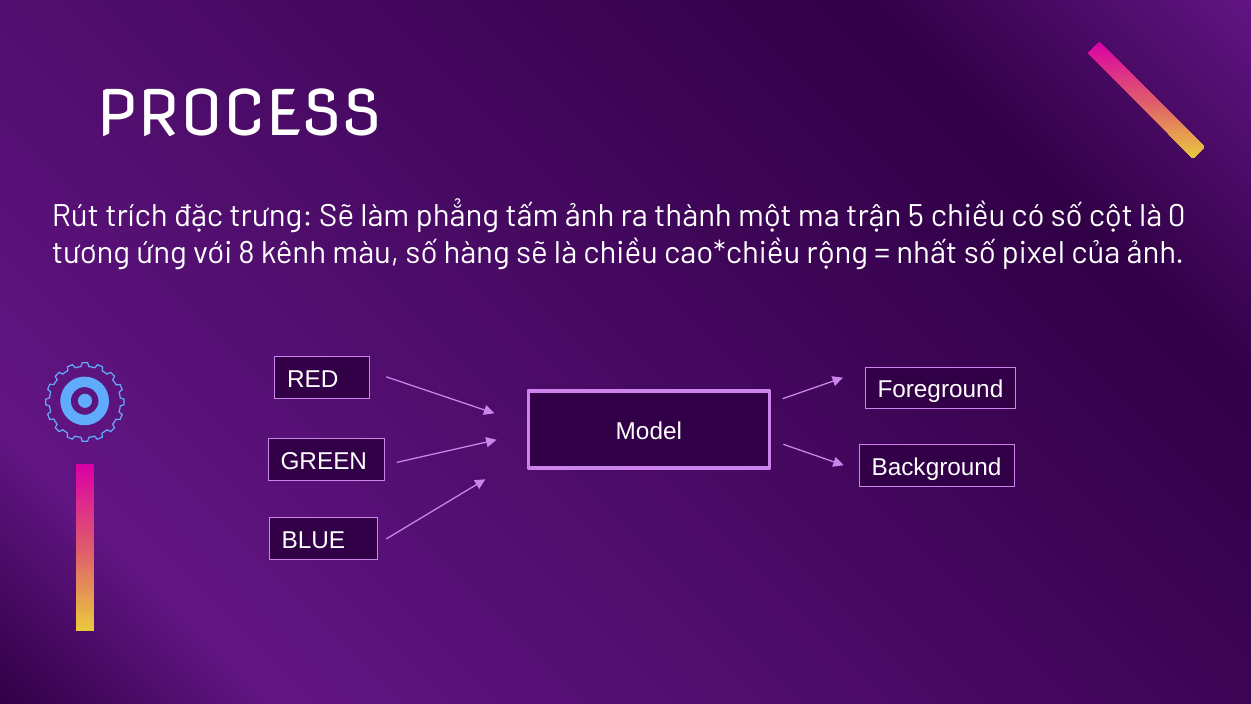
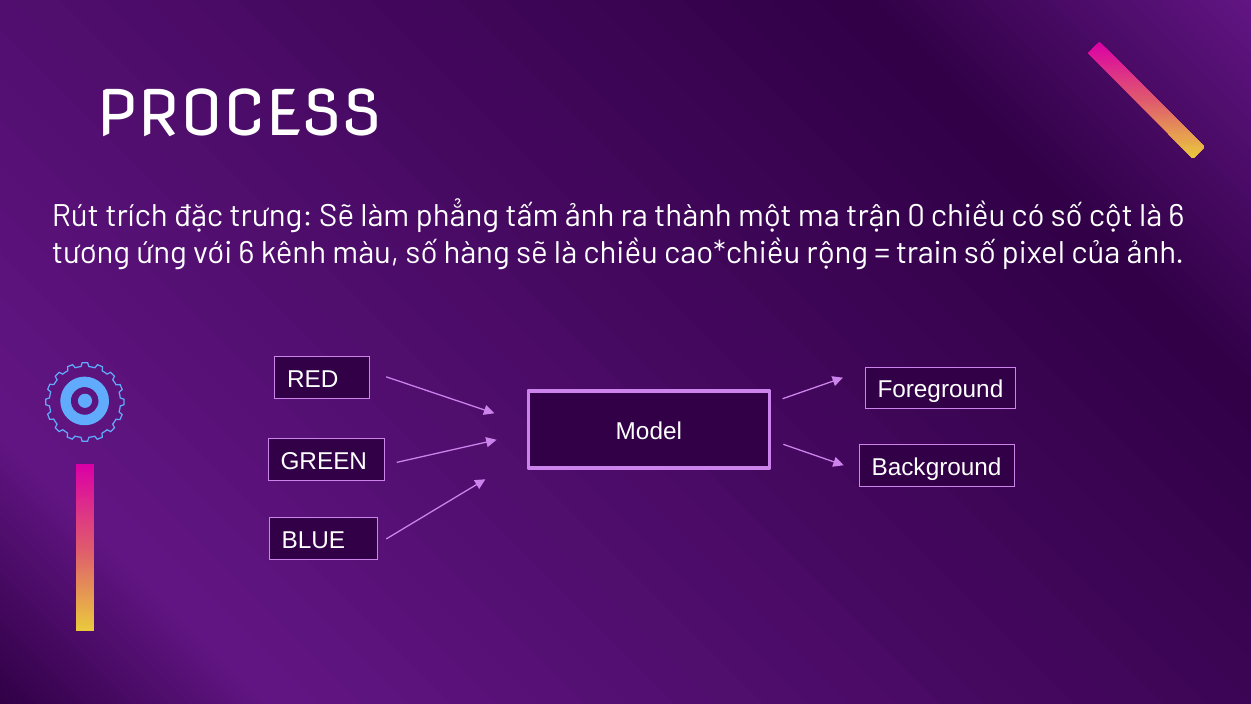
5: 5 -> 0
là 0: 0 -> 6
với 8: 8 -> 6
nhất: nhất -> train
